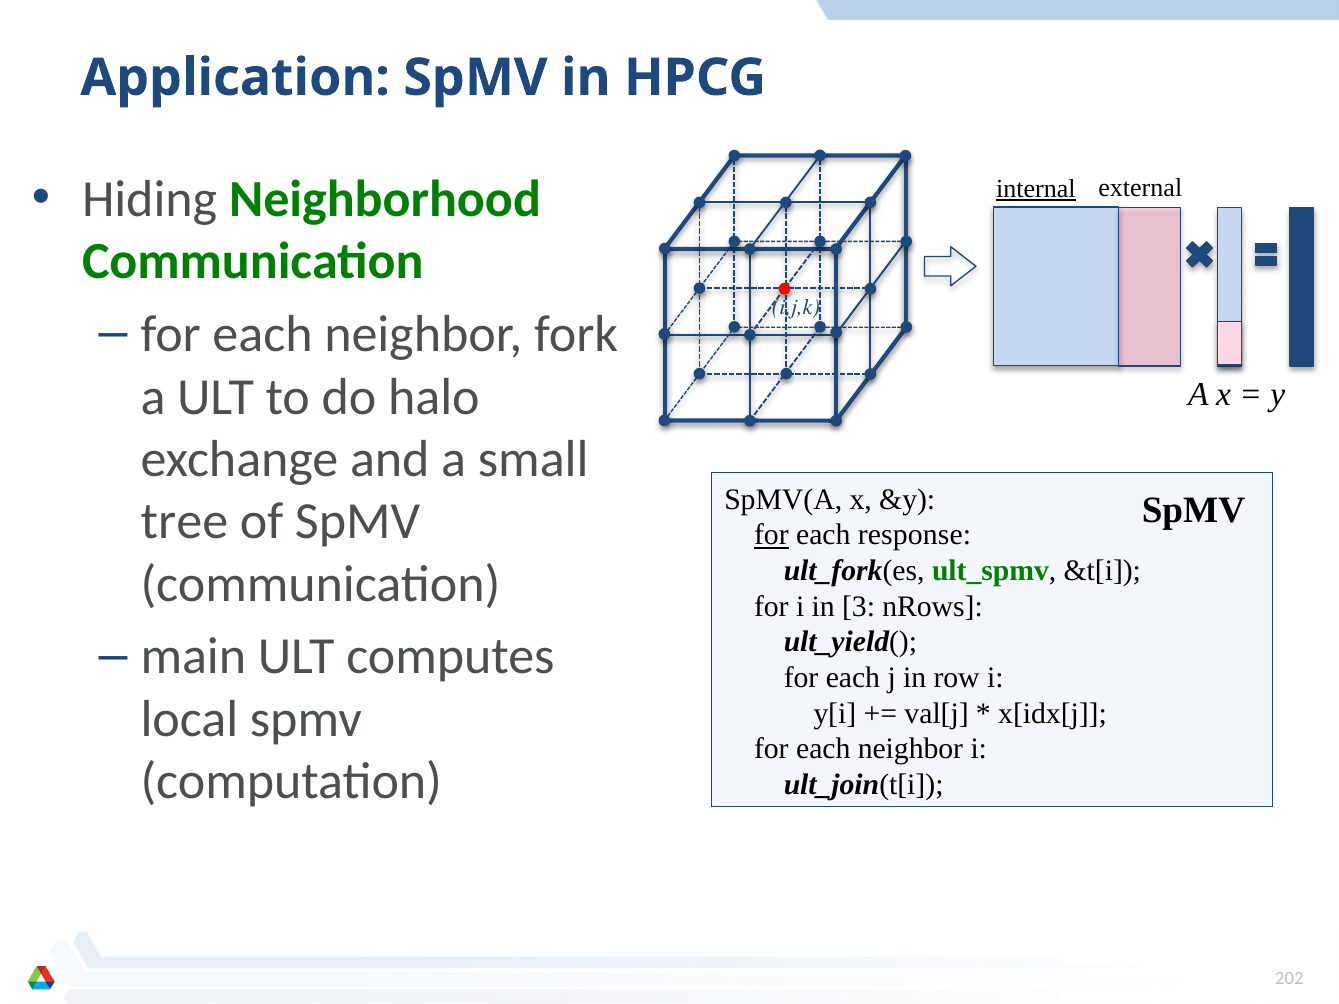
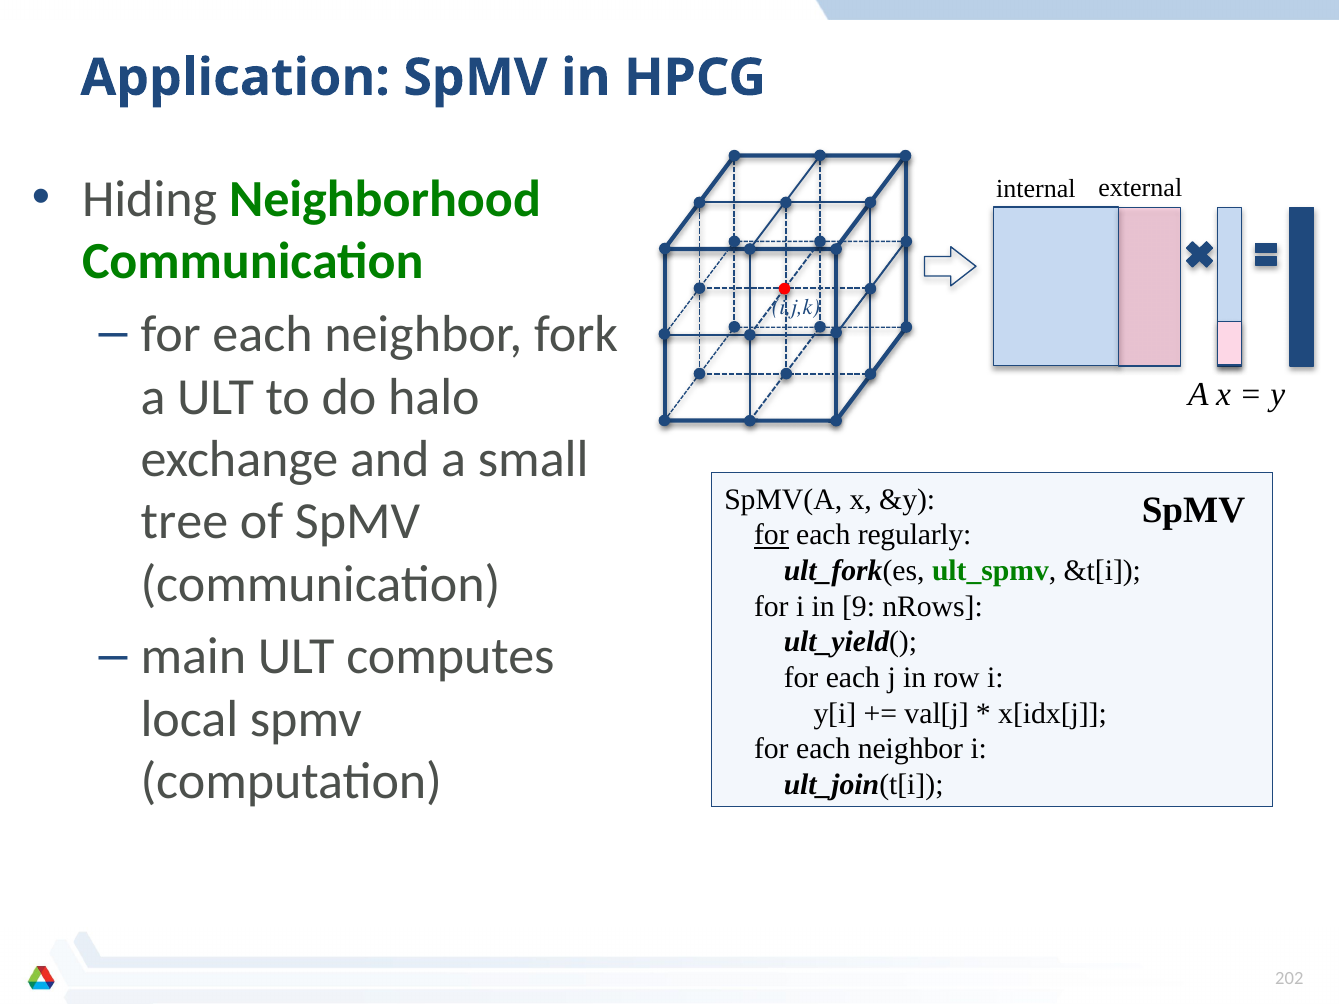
internal underline: present -> none
response: response -> regularly
3: 3 -> 9
